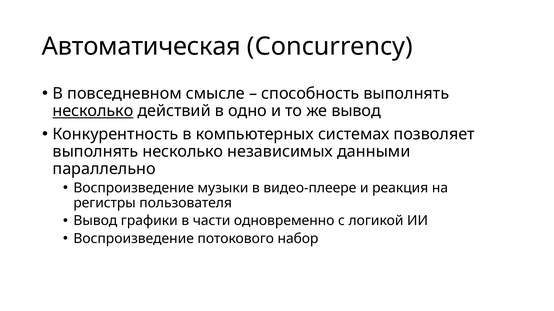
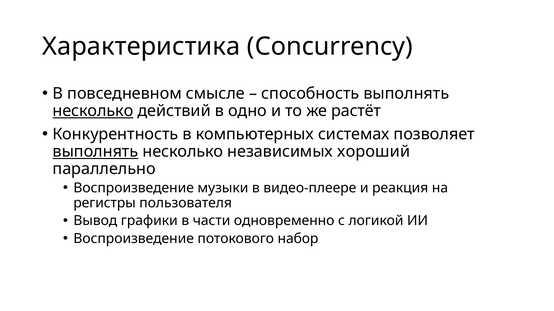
Автоматическая: Автоматическая -> Характеристика
же вывод: вывод -> растёт
выполнять at (95, 152) underline: none -> present
данными: данными -> хороший
